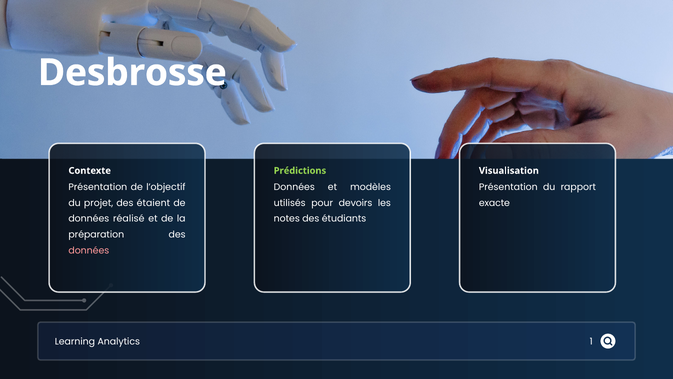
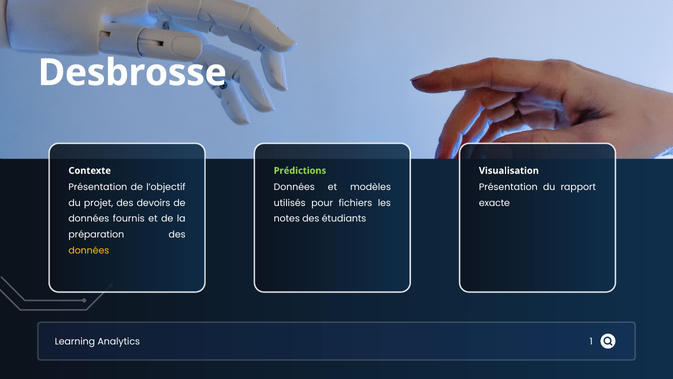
étaient: étaient -> devoirs
devoirs: devoirs -> fichiers
réalisé: réalisé -> fournis
données at (89, 250) colour: pink -> yellow
